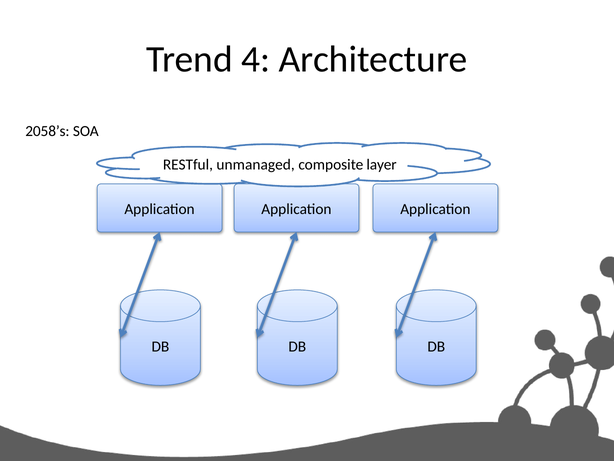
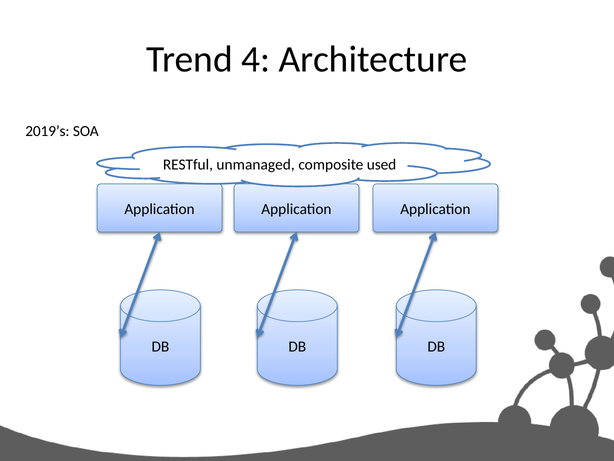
2058’s: 2058’s -> 2019’s
layer: layer -> used
